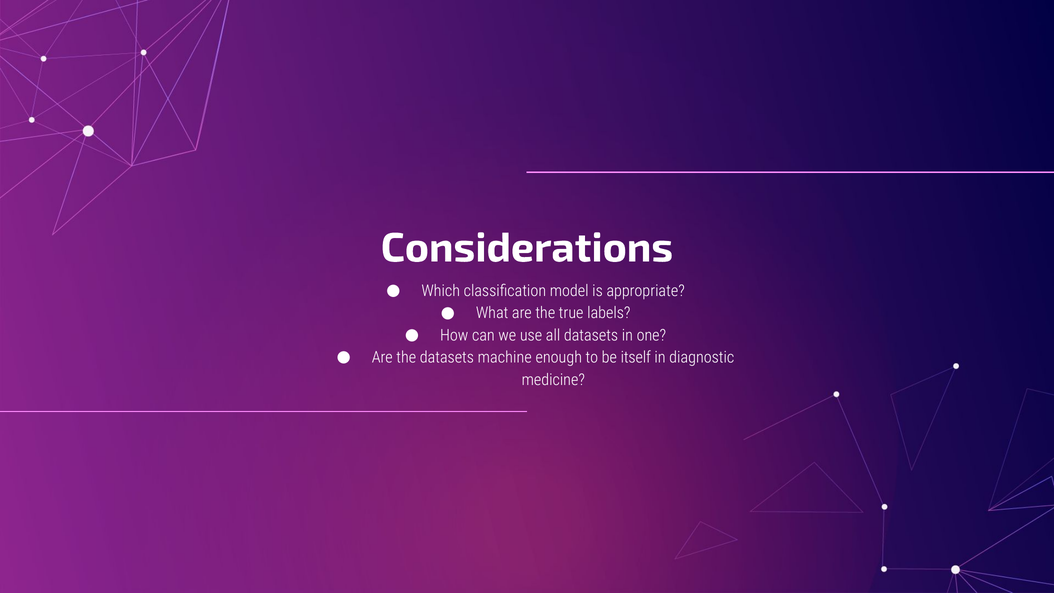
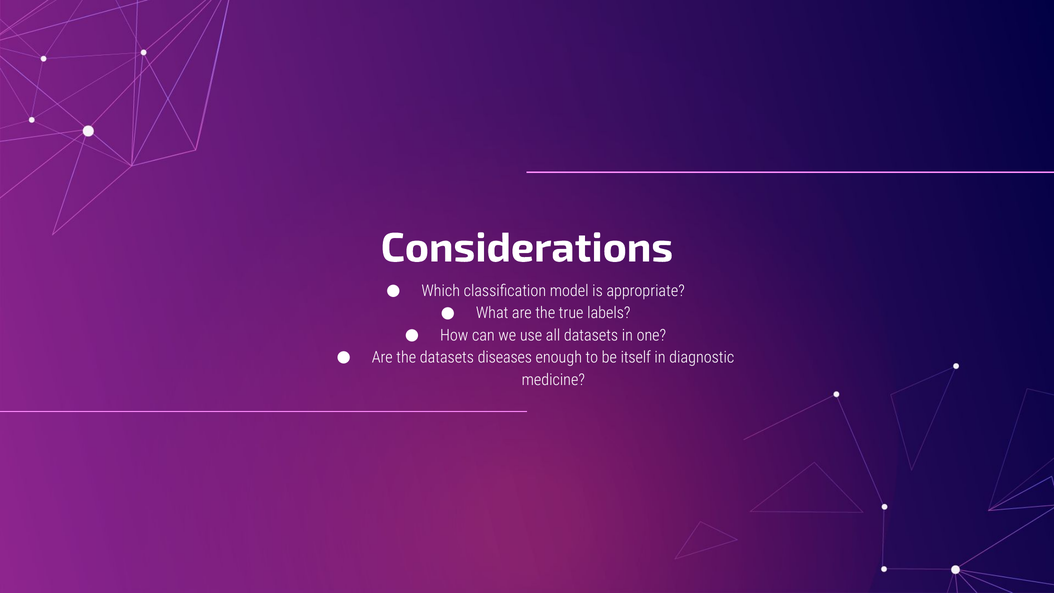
machine: machine -> diseases
